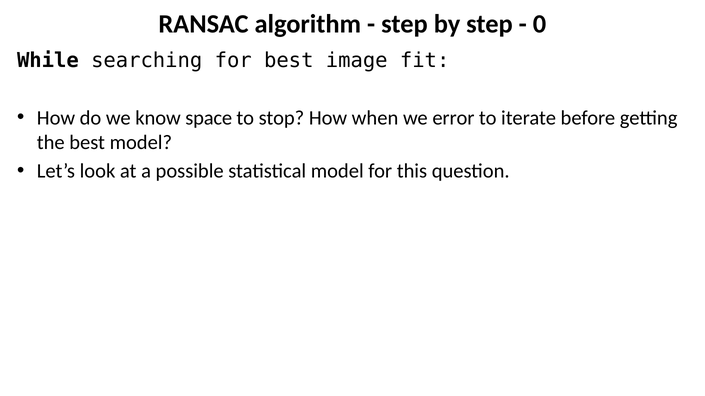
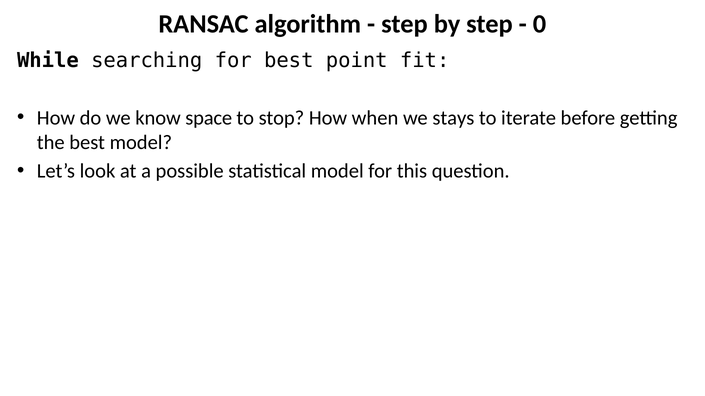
image: image -> point
error: error -> stays
